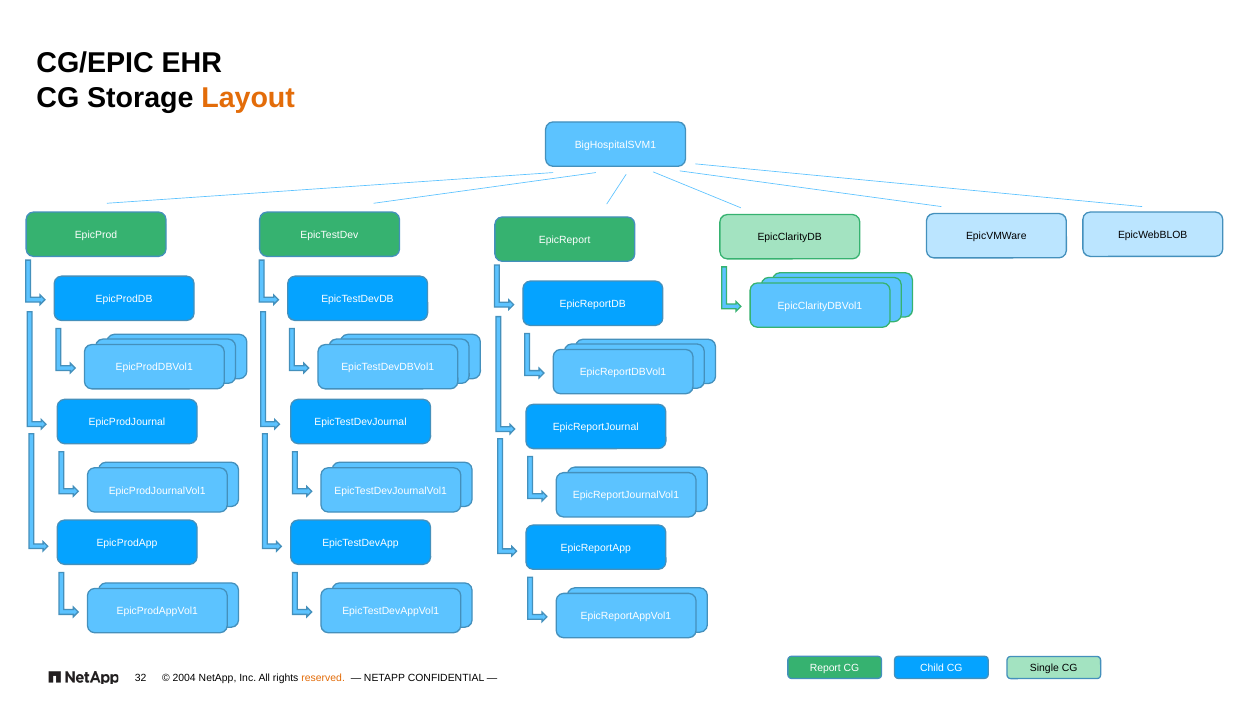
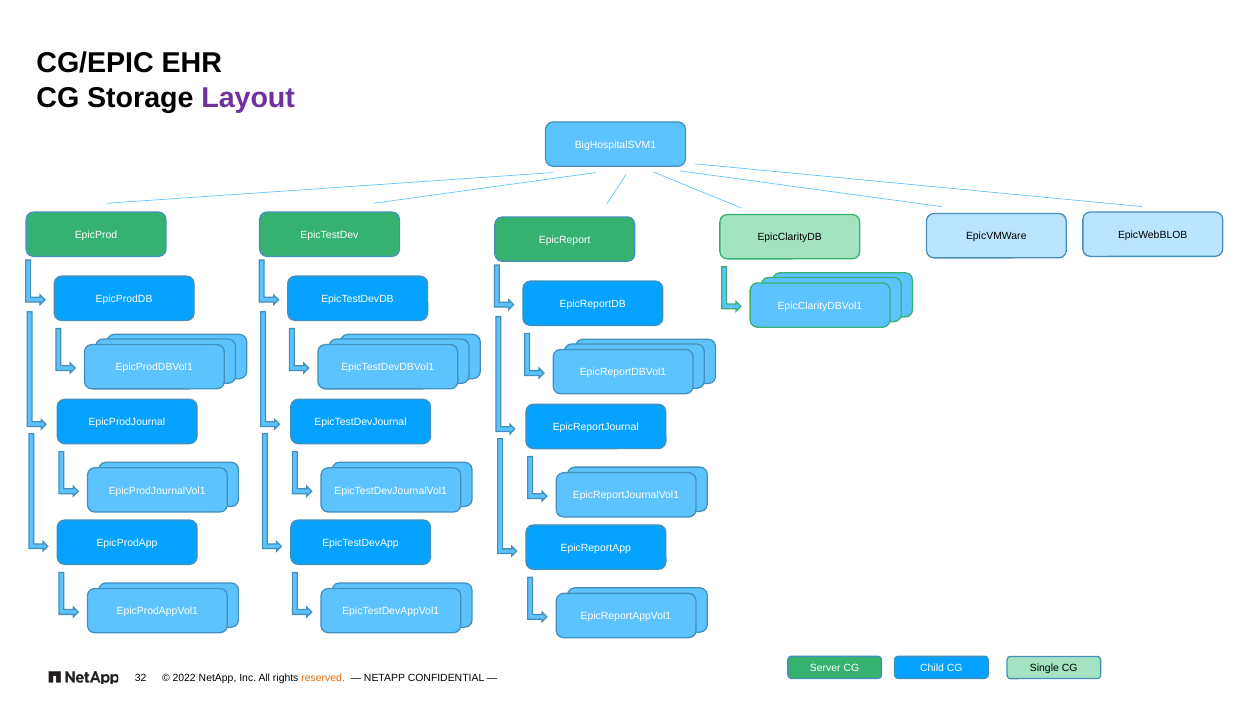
Layout colour: orange -> purple
Report: Report -> Server
2004: 2004 -> 2022
